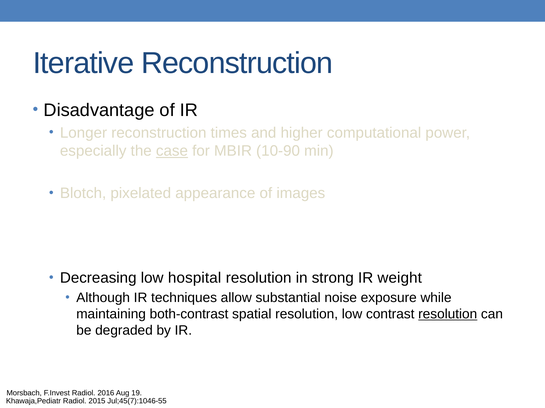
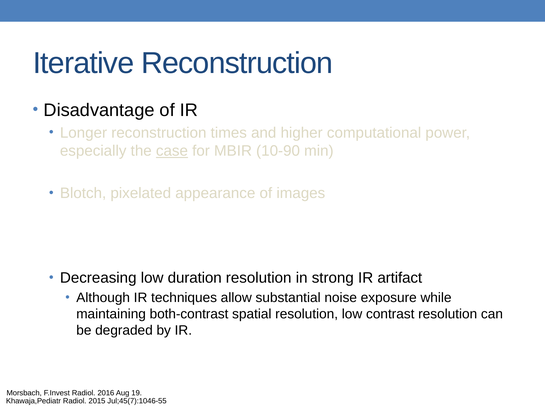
hospital: hospital -> duration
weight: weight -> artifact
resolution at (448, 315) underline: present -> none
